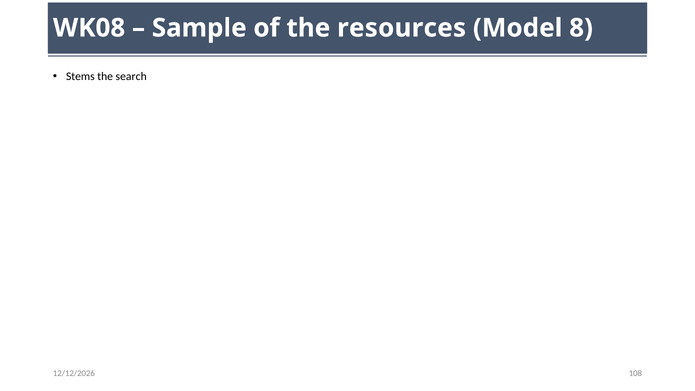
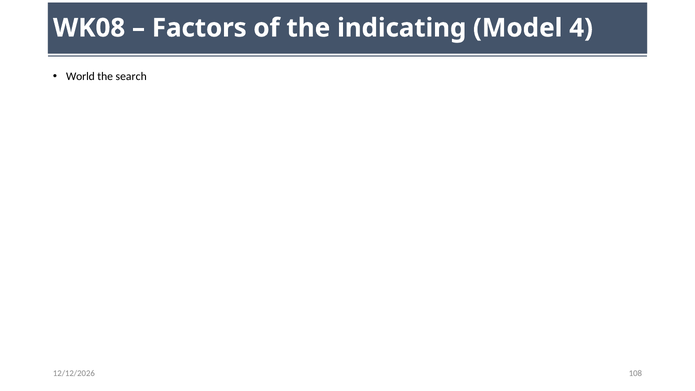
Sample: Sample -> Factors
resources: resources -> indicating
8: 8 -> 4
Stems: Stems -> World
